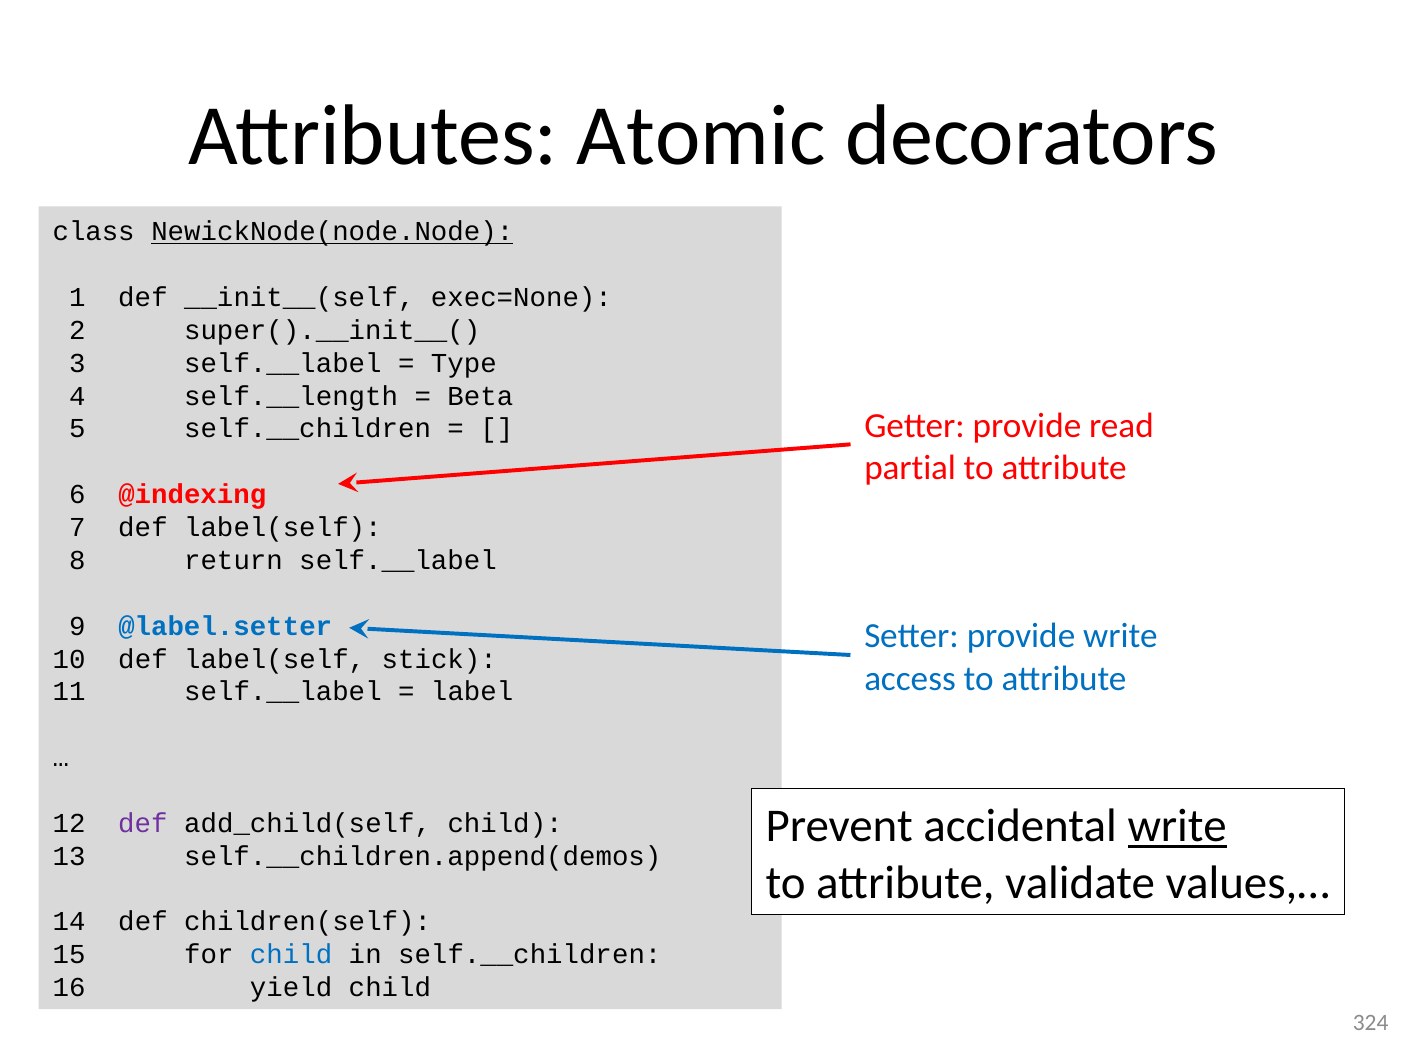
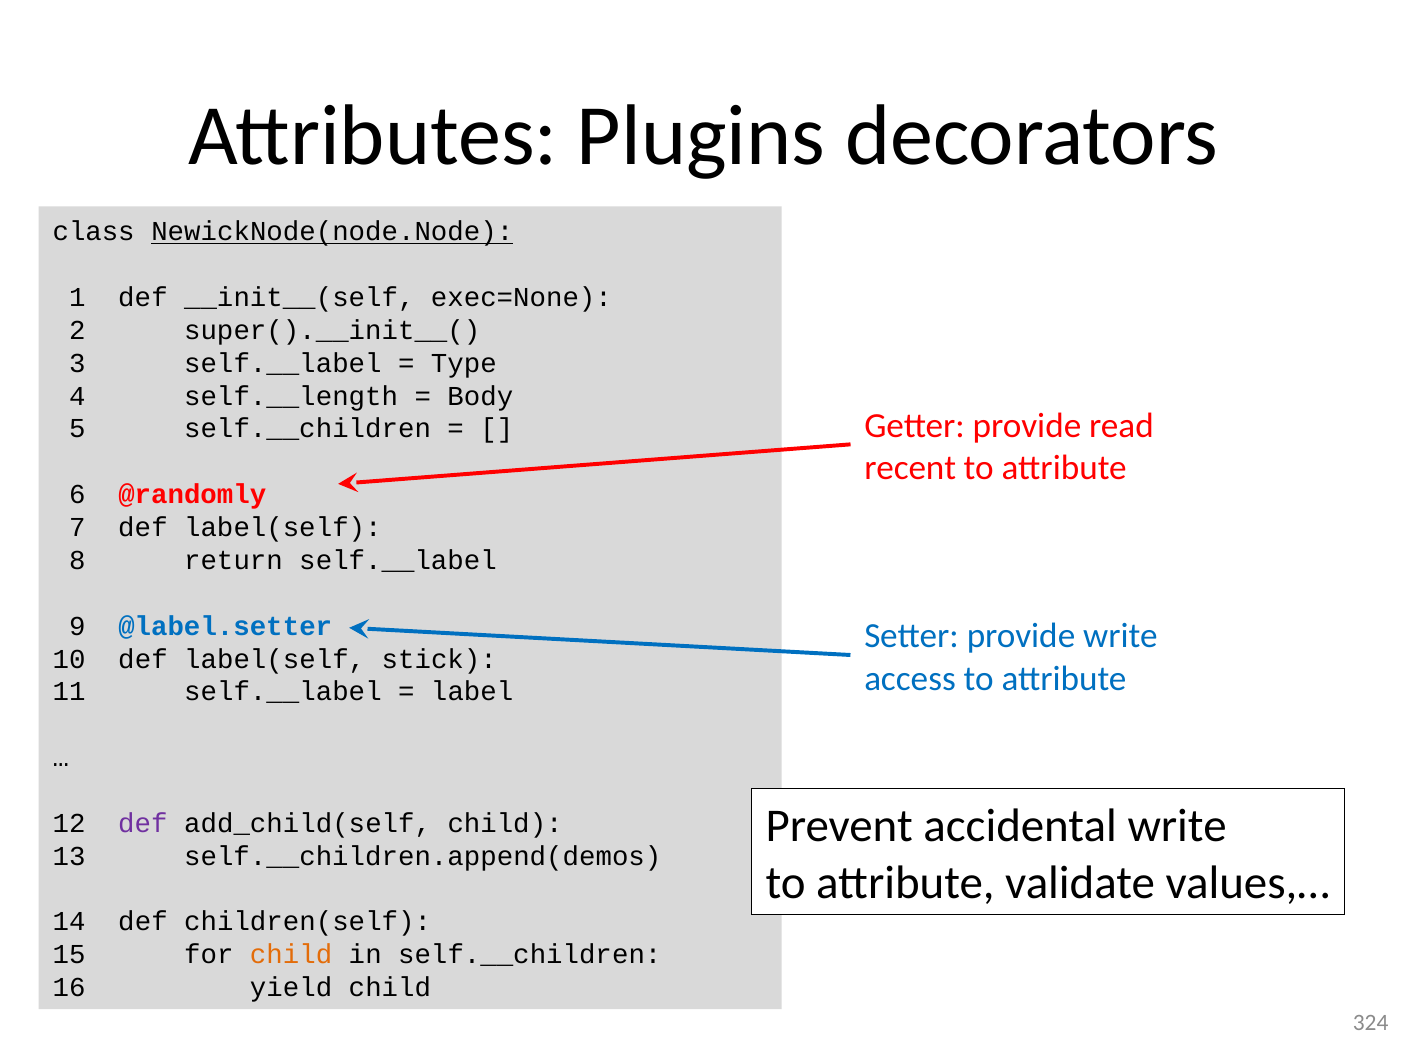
Atomic: Atomic -> Plugins
Beta: Beta -> Body
partial: partial -> recent
@indexing: @indexing -> @randomly
write at (1177, 826) underline: present -> none
child at (291, 955) colour: blue -> orange
